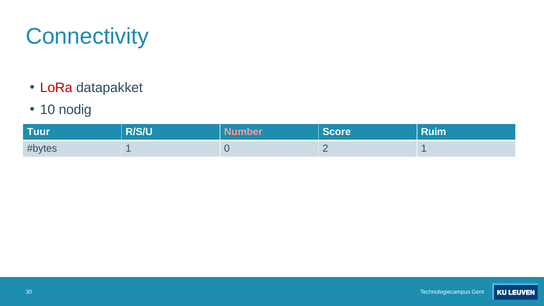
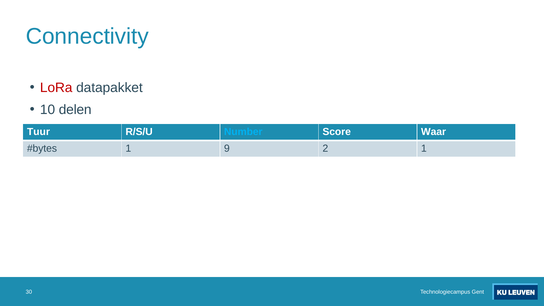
nodig: nodig -> delen
Number colour: pink -> light blue
Ruim: Ruim -> Waar
0: 0 -> 9
